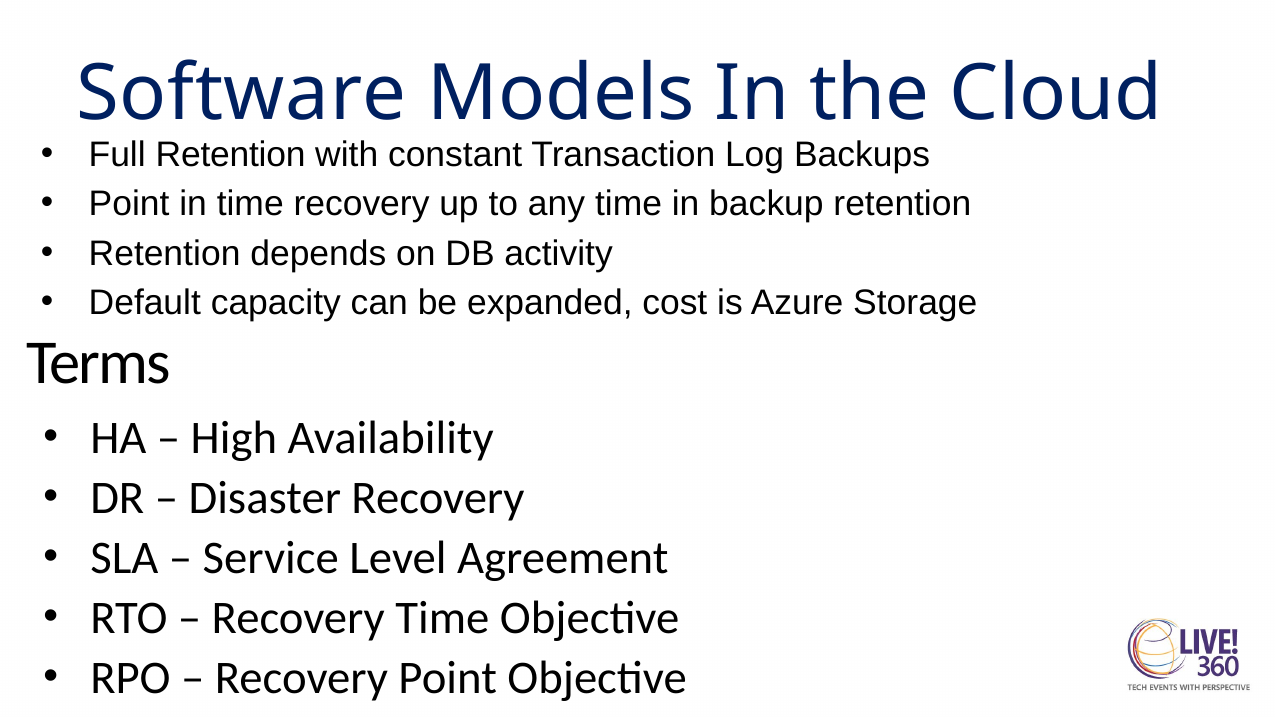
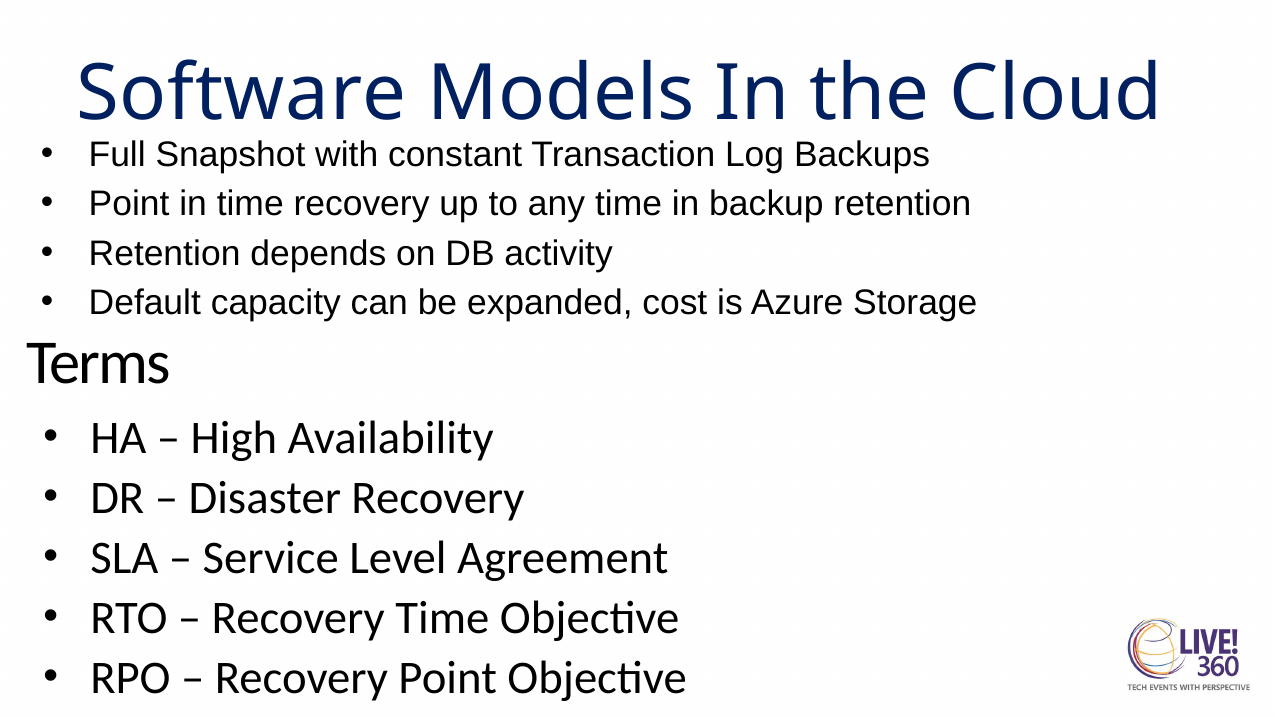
Full Retention: Retention -> Snapshot
